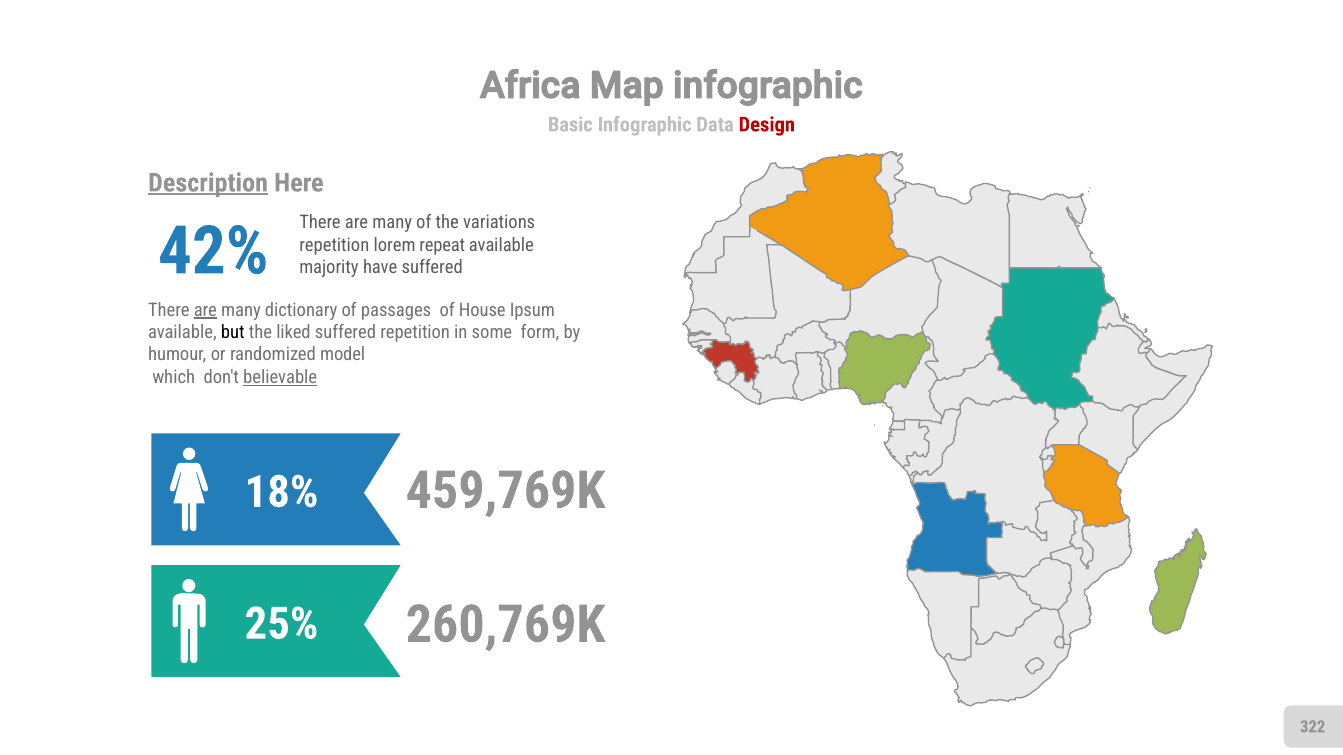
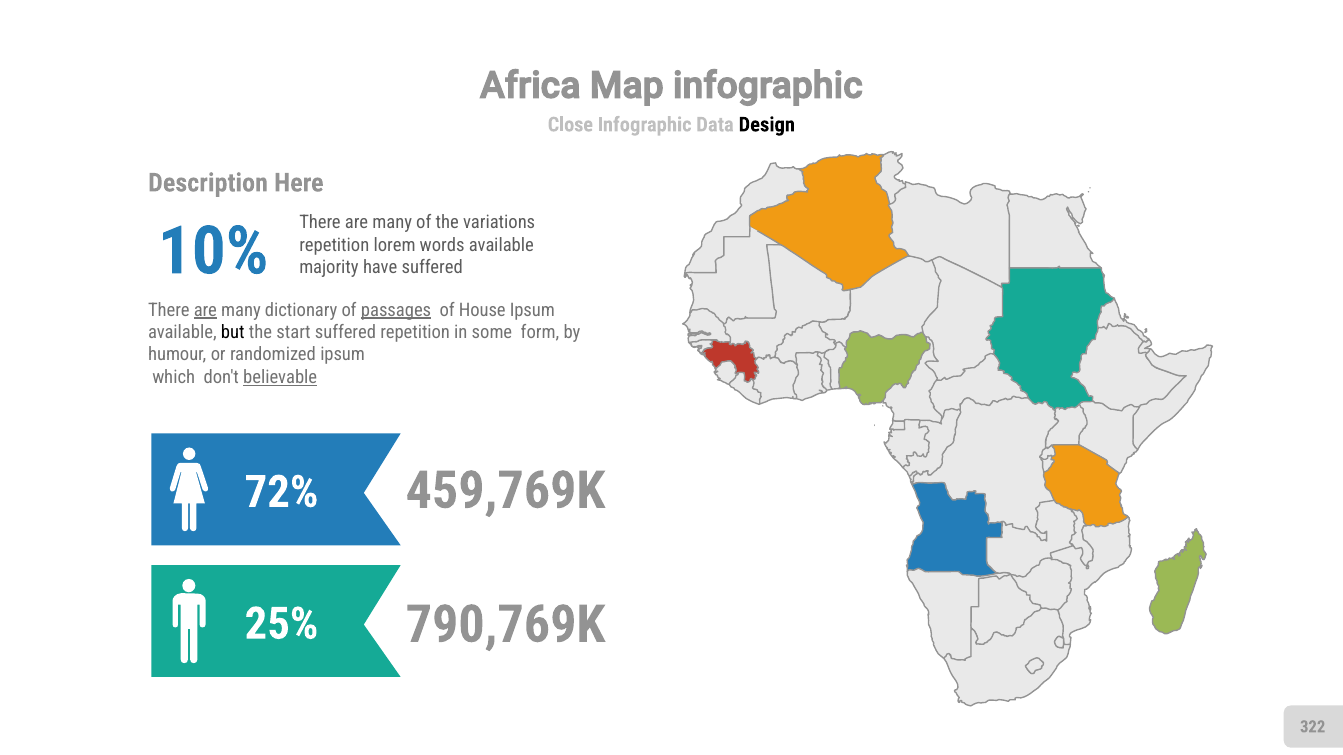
Basic: Basic -> Close
Design colour: red -> black
Description underline: present -> none
42%: 42% -> 10%
repeat: repeat -> words
passages underline: none -> present
liked: liked -> start
randomized model: model -> ipsum
18%: 18% -> 72%
260,769K: 260,769K -> 790,769K
